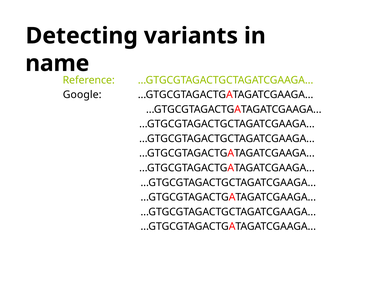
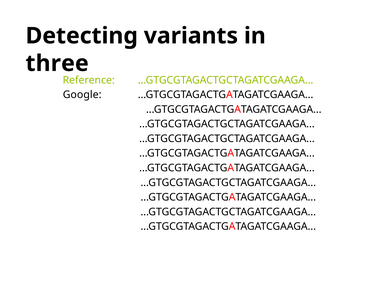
name: name -> three
